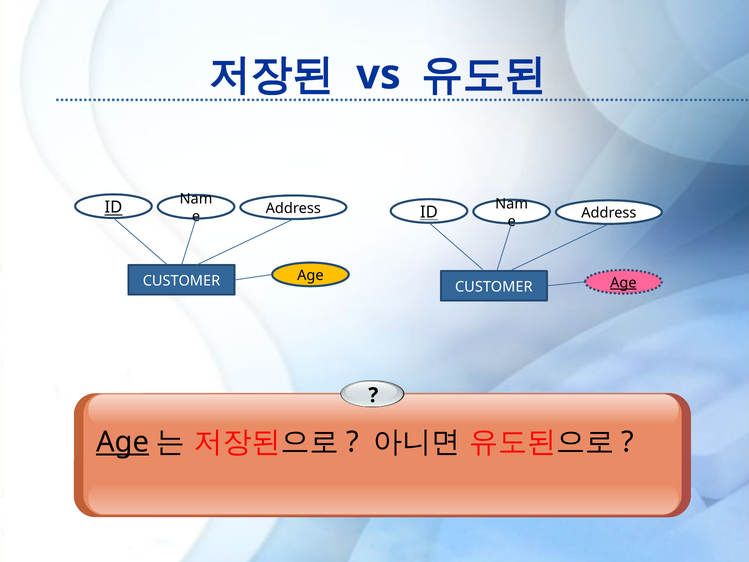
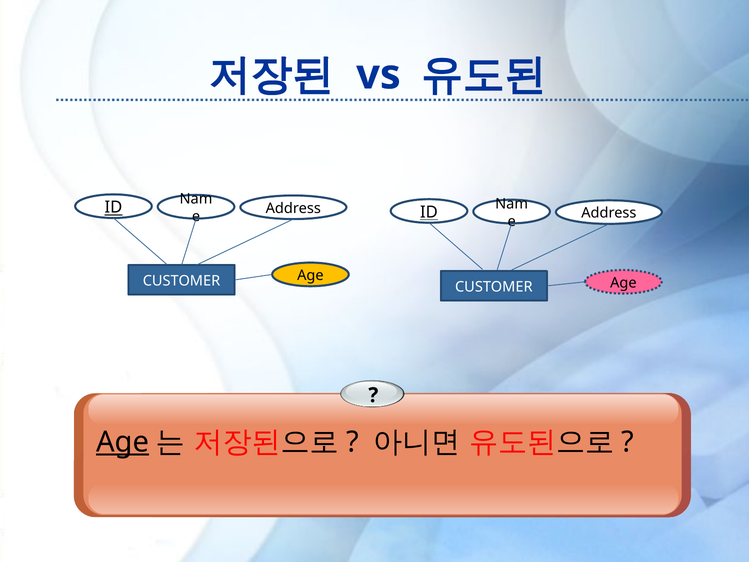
Age at (623, 283) underline: present -> none
